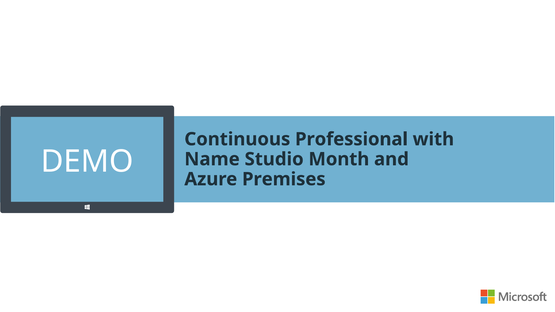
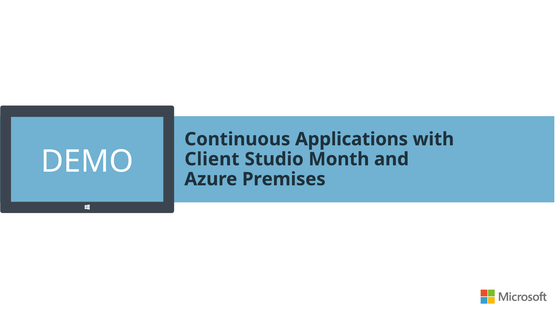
Professional: Professional -> Applications
Name: Name -> Client
